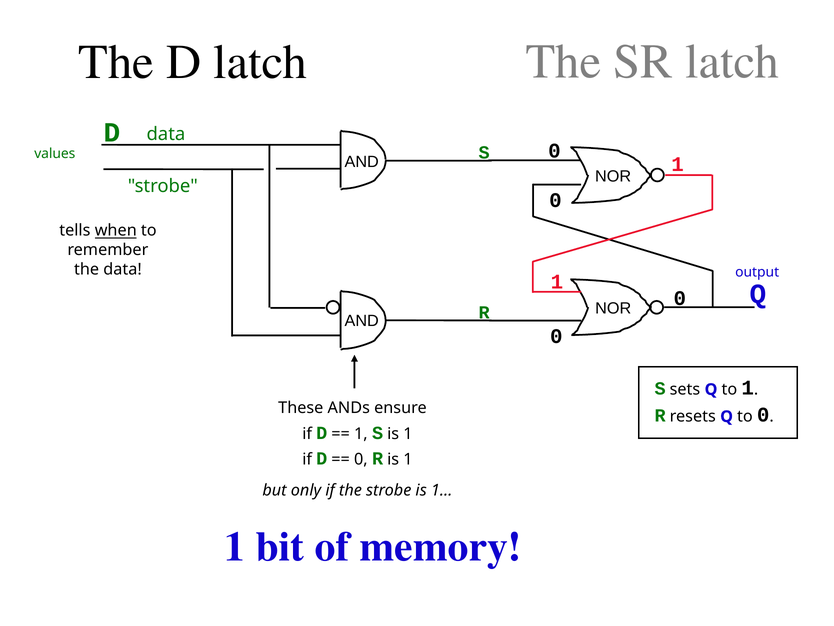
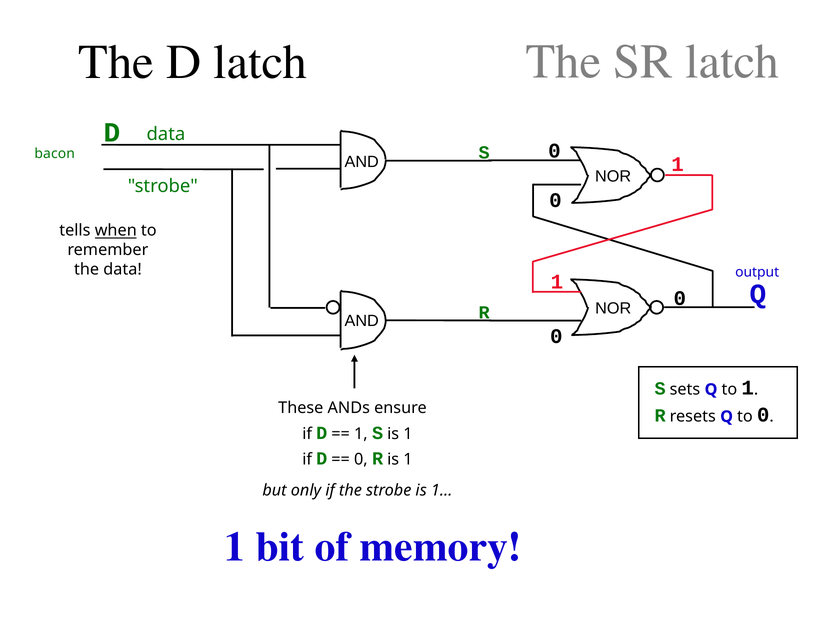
values: values -> bacon
